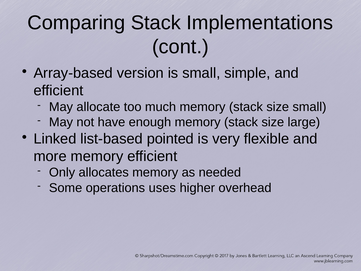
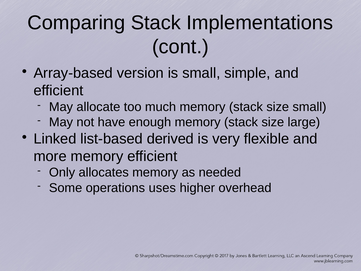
pointed: pointed -> derived
